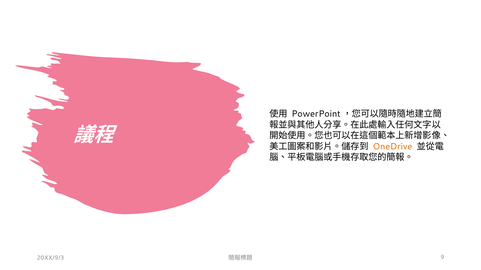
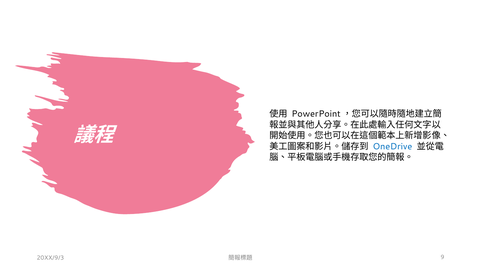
OneDrive colour: orange -> blue
